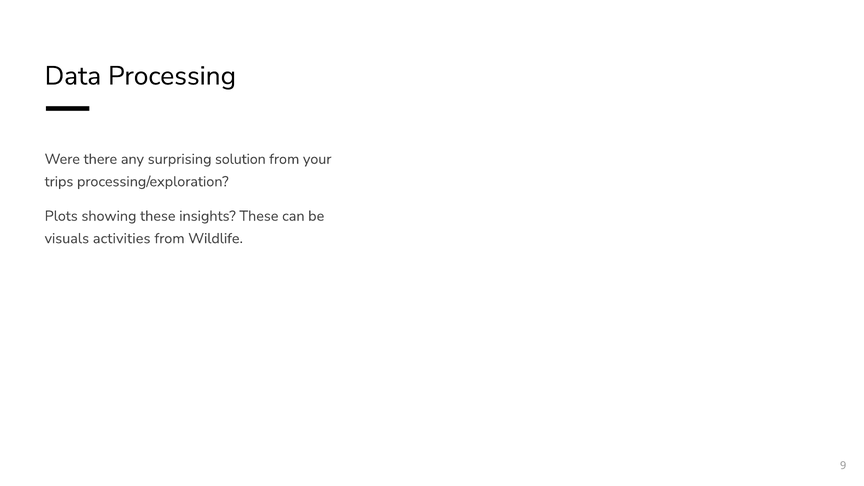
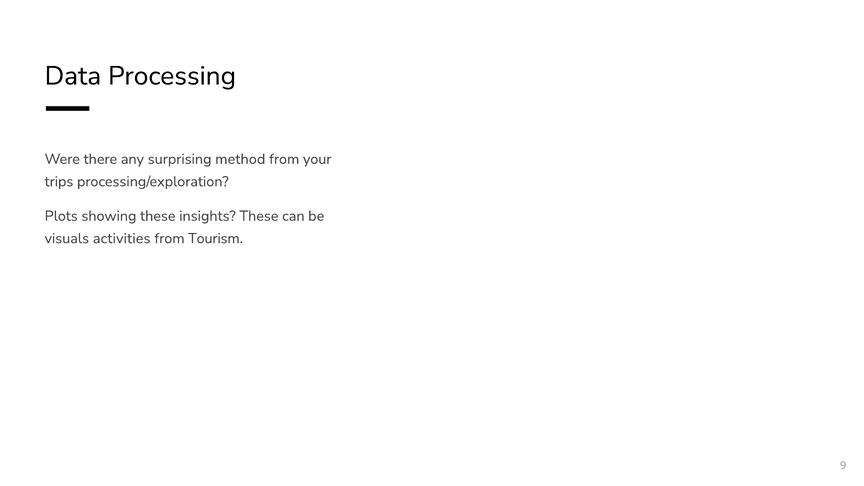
solution: solution -> method
Wildlife: Wildlife -> Tourism
